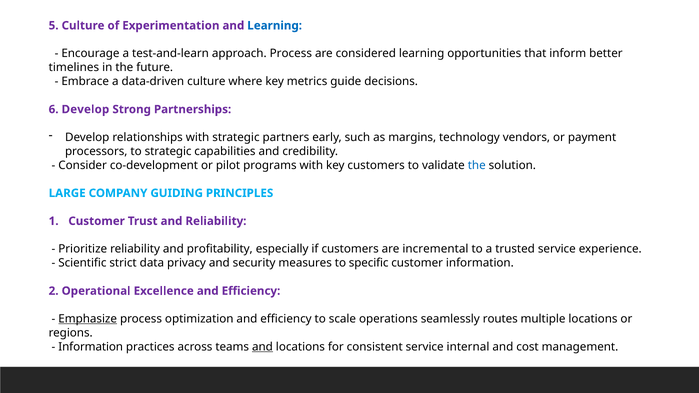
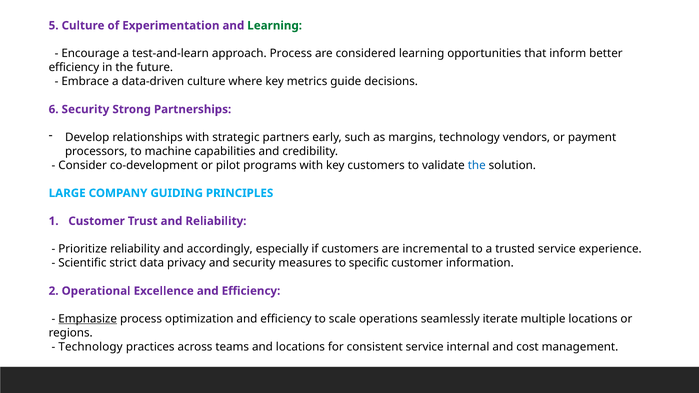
Learning at (275, 26) colour: blue -> green
timelines at (74, 67): timelines -> efficiency
6 Develop: Develop -> Security
to strategic: strategic -> machine
profitability: profitability -> accordingly
routes: routes -> iterate
Information at (91, 347): Information -> Technology
and at (262, 347) underline: present -> none
